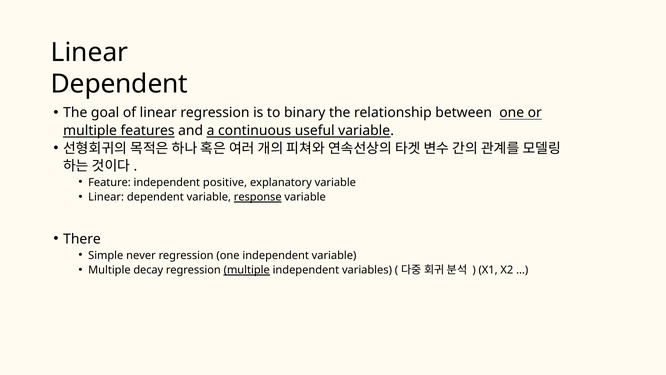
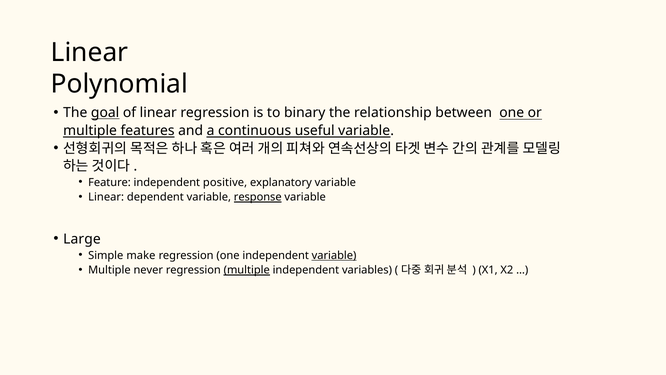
Dependent at (119, 84): Dependent -> Polynomial
goal underline: none -> present
There: There -> Large
never: never -> make
variable at (334, 255) underline: none -> present
decay: decay -> never
